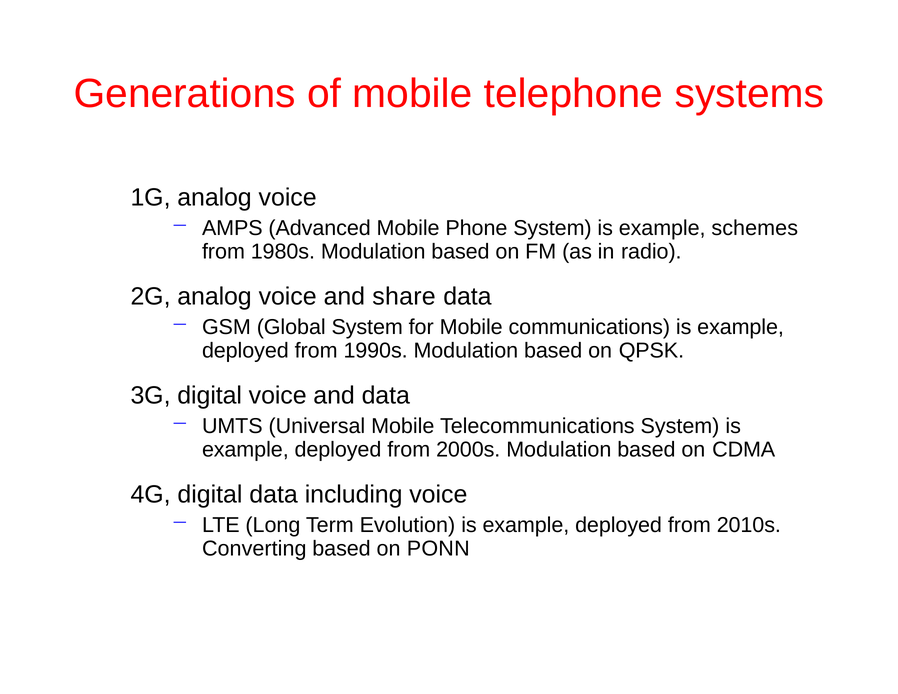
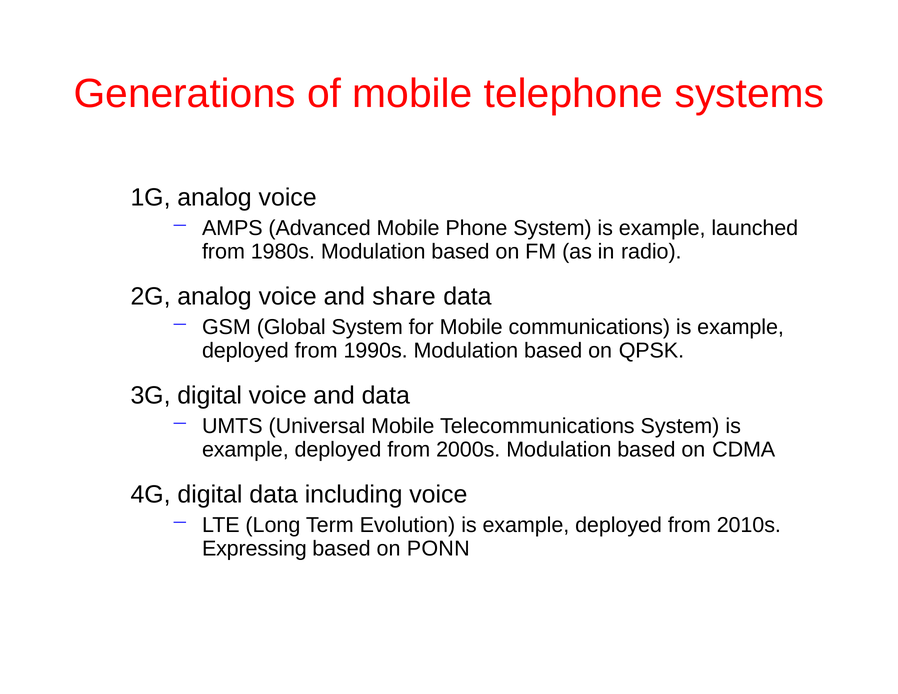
schemes: schemes -> launched
Converting: Converting -> Expressing
